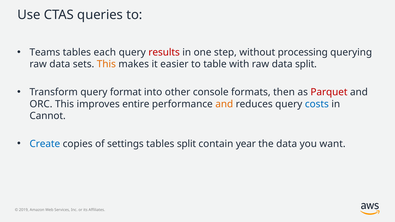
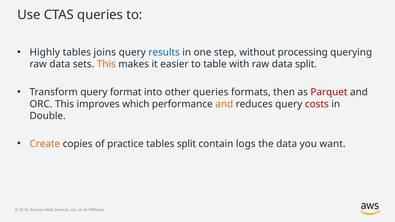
Teams: Teams -> Highly
each: each -> joins
results colour: red -> blue
other console: console -> queries
entire: entire -> which
costs colour: blue -> red
Cannot: Cannot -> Double
Create colour: blue -> orange
settings: settings -> practice
year: year -> logs
